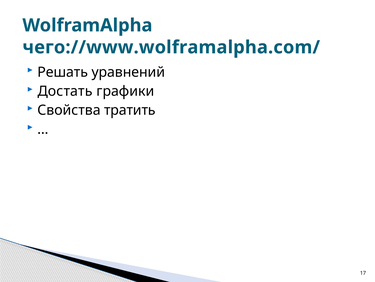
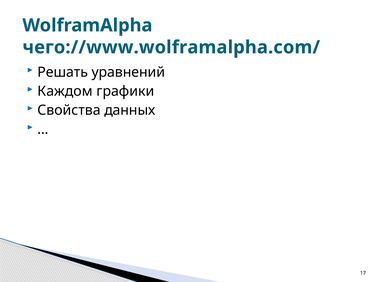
Достать: Достать -> Каждом
тратить: тратить -> данных
